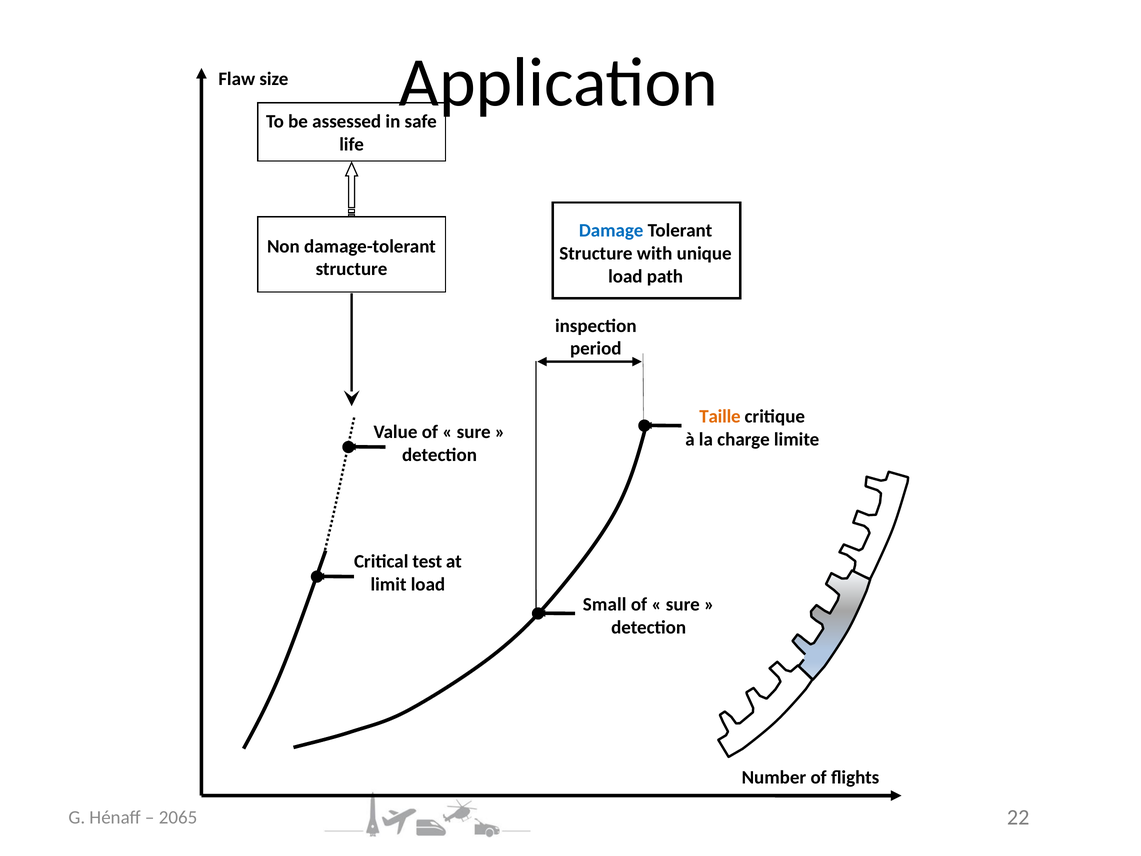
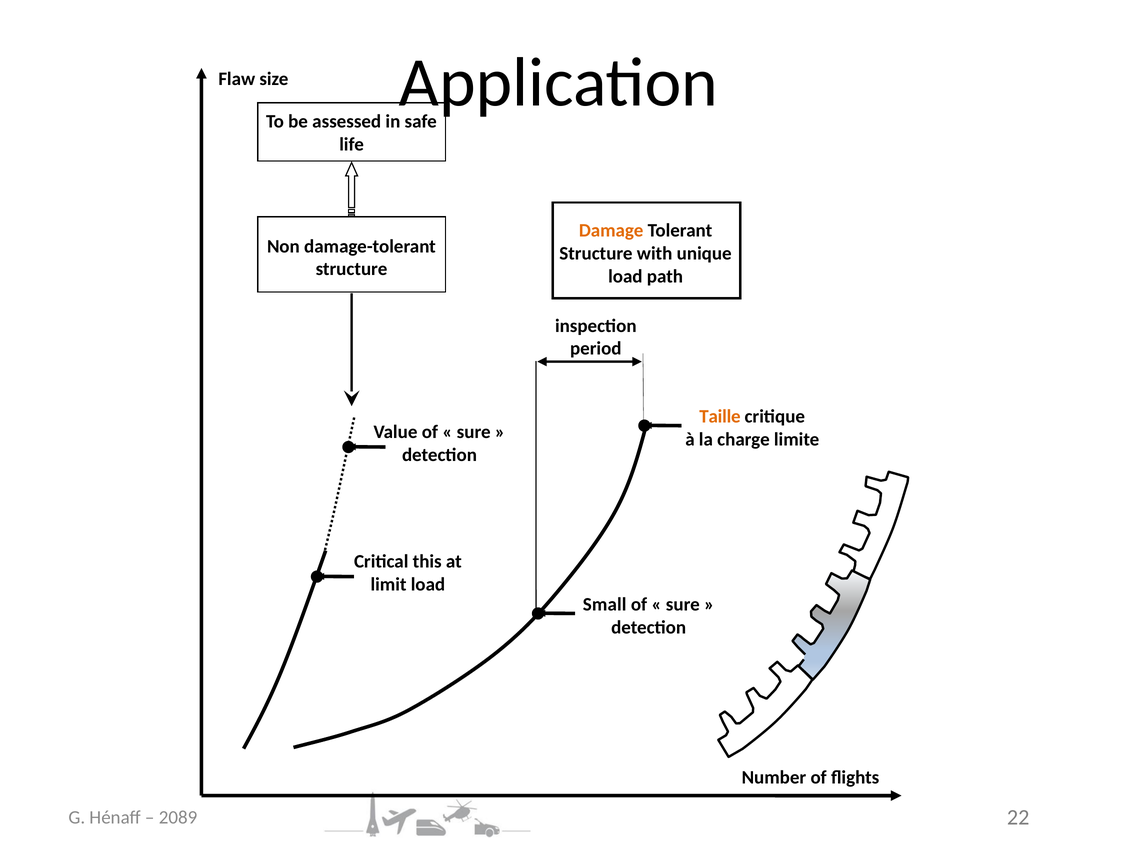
Damage colour: blue -> orange
test: test -> this
2065: 2065 -> 2089
